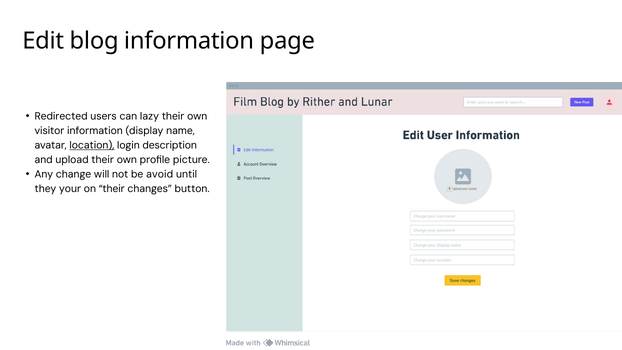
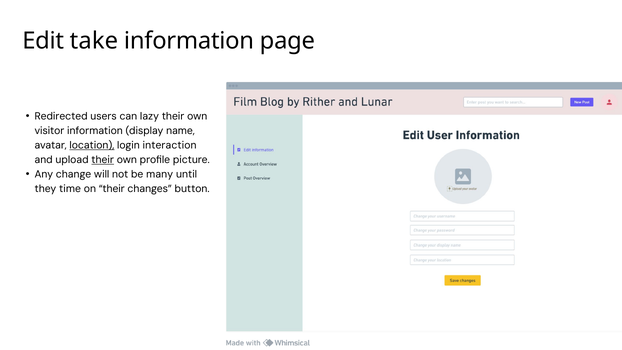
blog: blog -> take
description: description -> interaction
their at (103, 160) underline: none -> present
avoid: avoid -> many
your: your -> time
